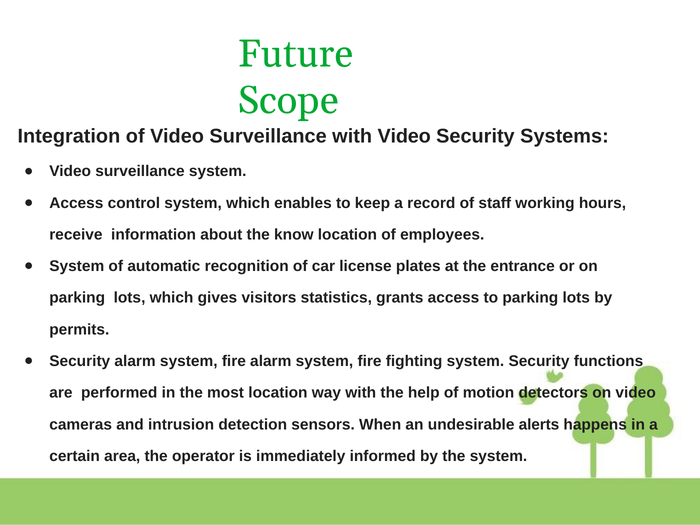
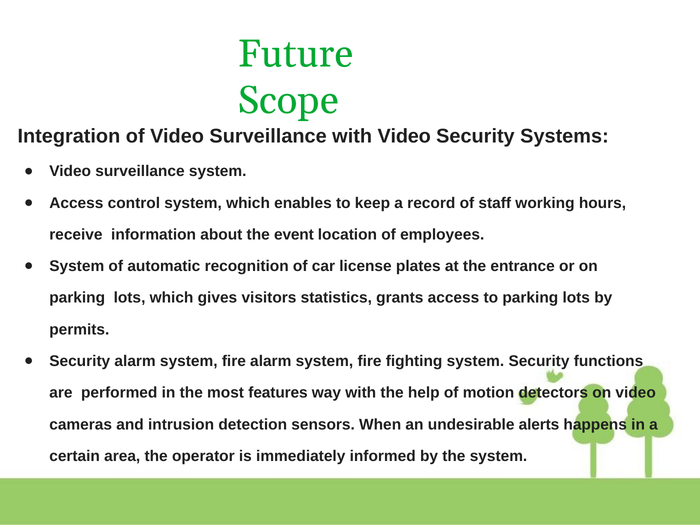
know: know -> event
most location: location -> features
